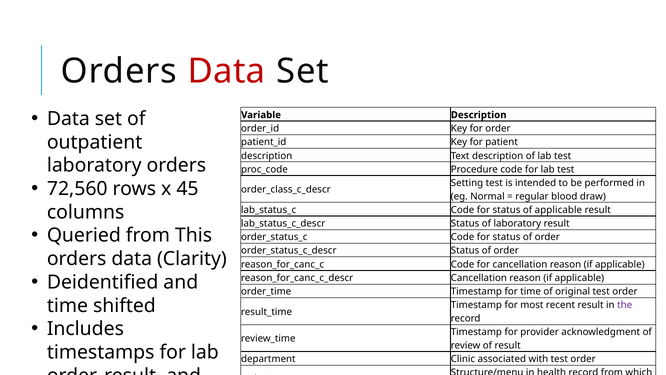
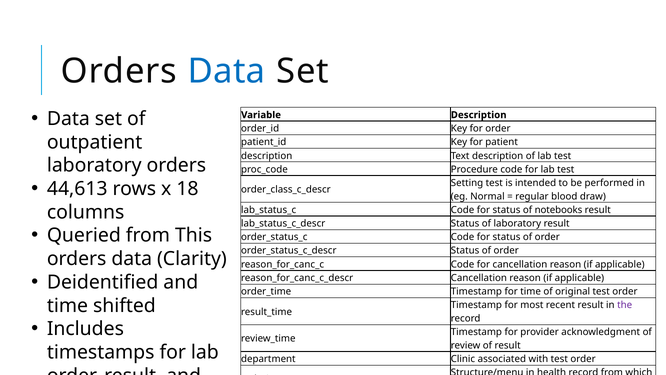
Data at (226, 71) colour: red -> blue
72,560: 72,560 -> 44,613
45: 45 -> 18
of applicable: applicable -> notebooks
